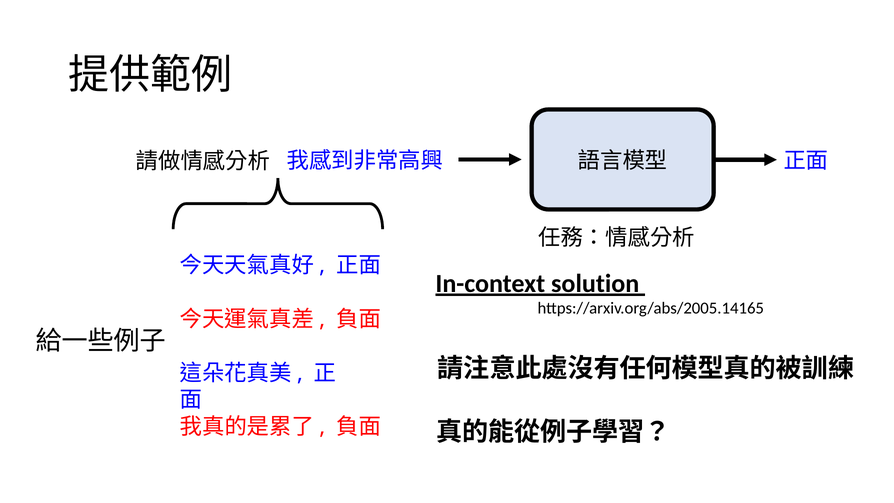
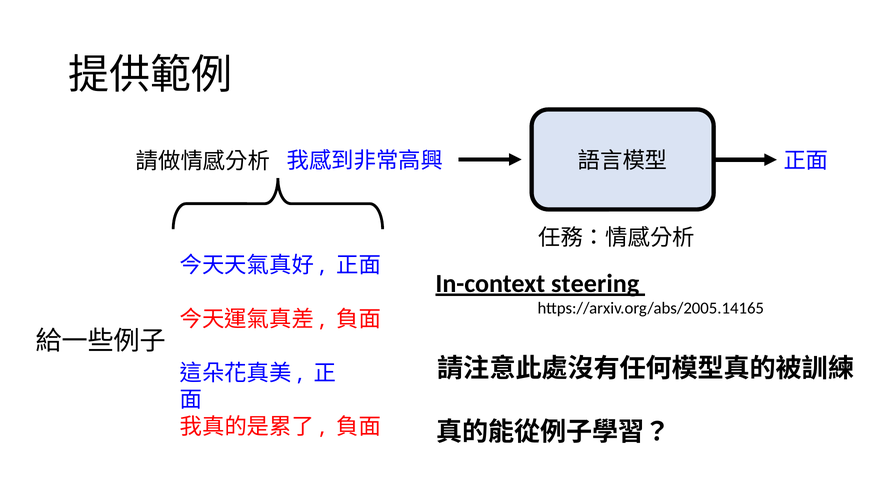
solution: solution -> steering
